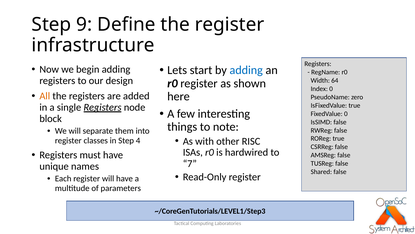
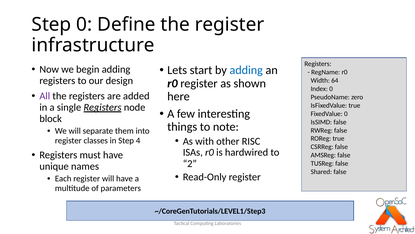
Step 9: 9 -> 0
All colour: orange -> purple
7: 7 -> 2
